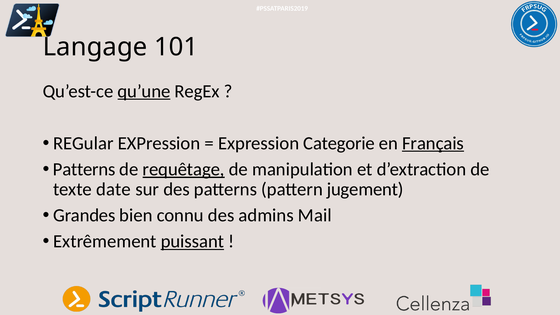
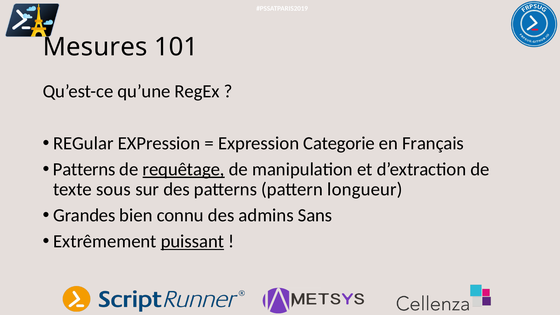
Langage: Langage -> Mesures
qu’une underline: present -> none
Français underline: present -> none
date: date -> sous
jugement: jugement -> longueur
Mail: Mail -> Sans
